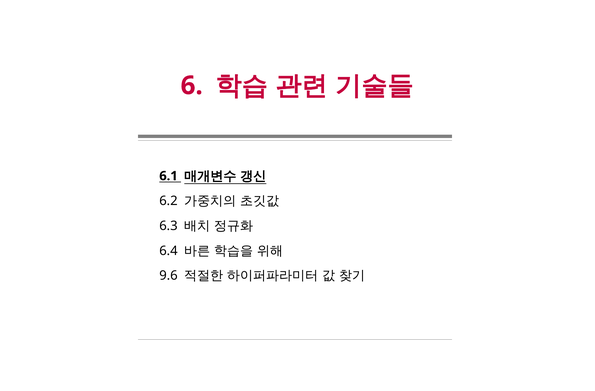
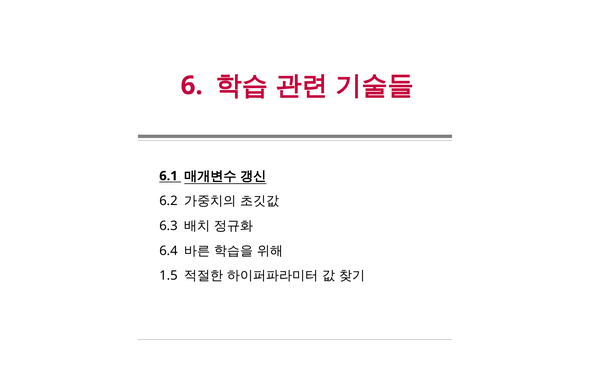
9.6: 9.6 -> 1.5
